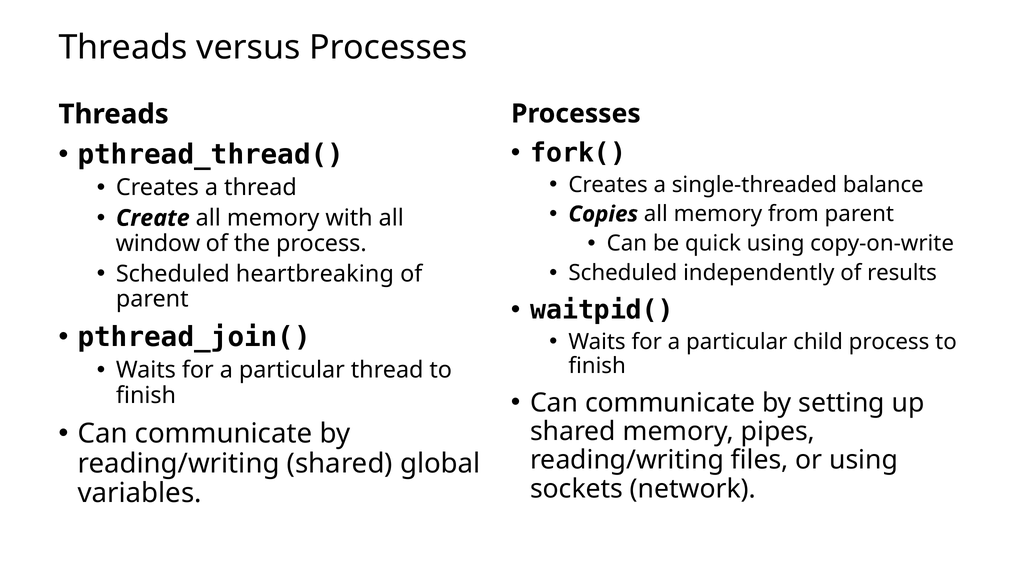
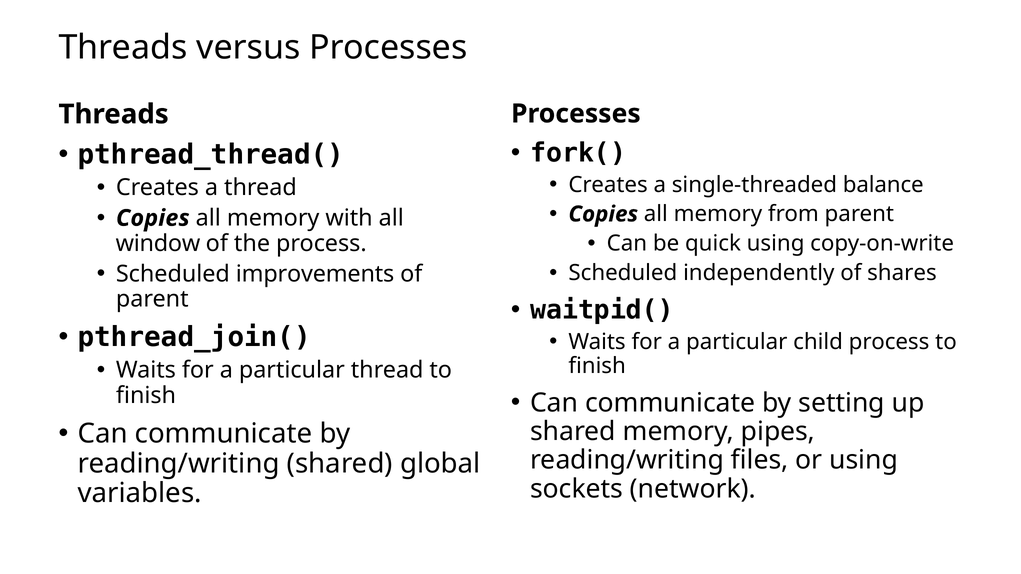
Create at (153, 218): Create -> Copies
results: results -> shares
heartbreaking: heartbreaking -> improvements
